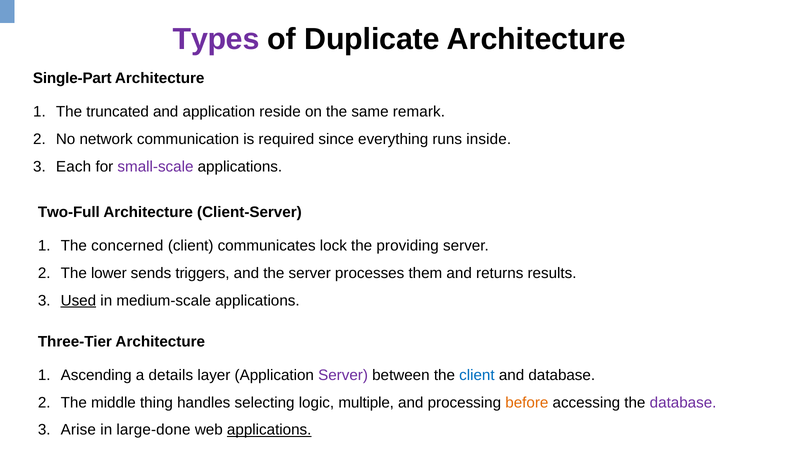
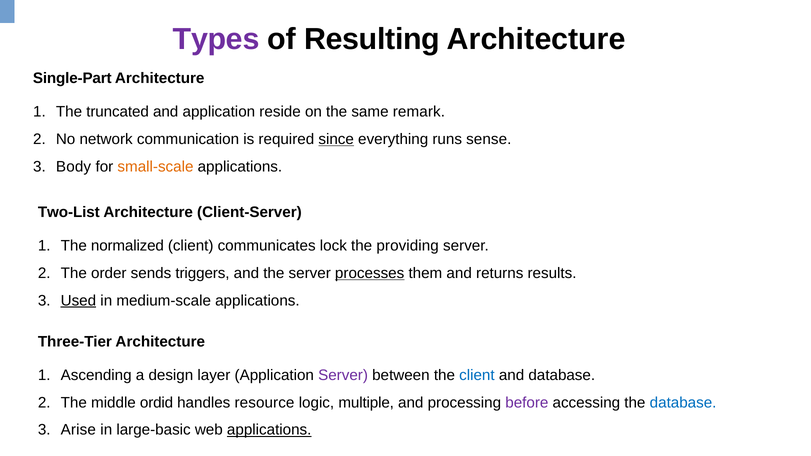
Duplicate: Duplicate -> Resulting
since underline: none -> present
inside: inside -> sense
Each: Each -> Body
small-scale colour: purple -> orange
Two-Full: Two-Full -> Two-List
concerned: concerned -> normalized
lower: lower -> order
processes underline: none -> present
details: details -> design
thing: thing -> ordid
selecting: selecting -> resource
before colour: orange -> purple
database at (683, 403) colour: purple -> blue
large-done: large-done -> large-basic
